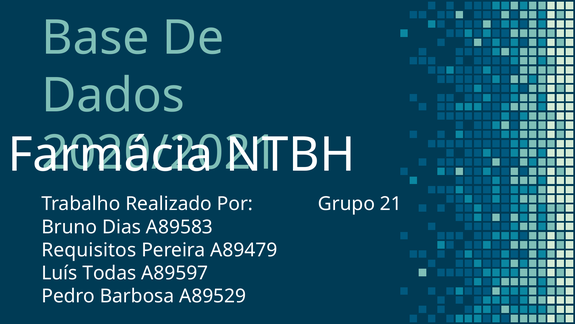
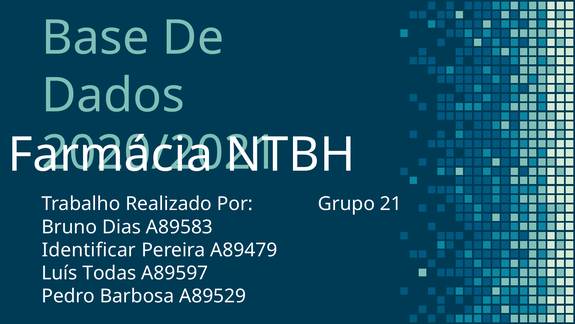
Requisitos: Requisitos -> Identificar
